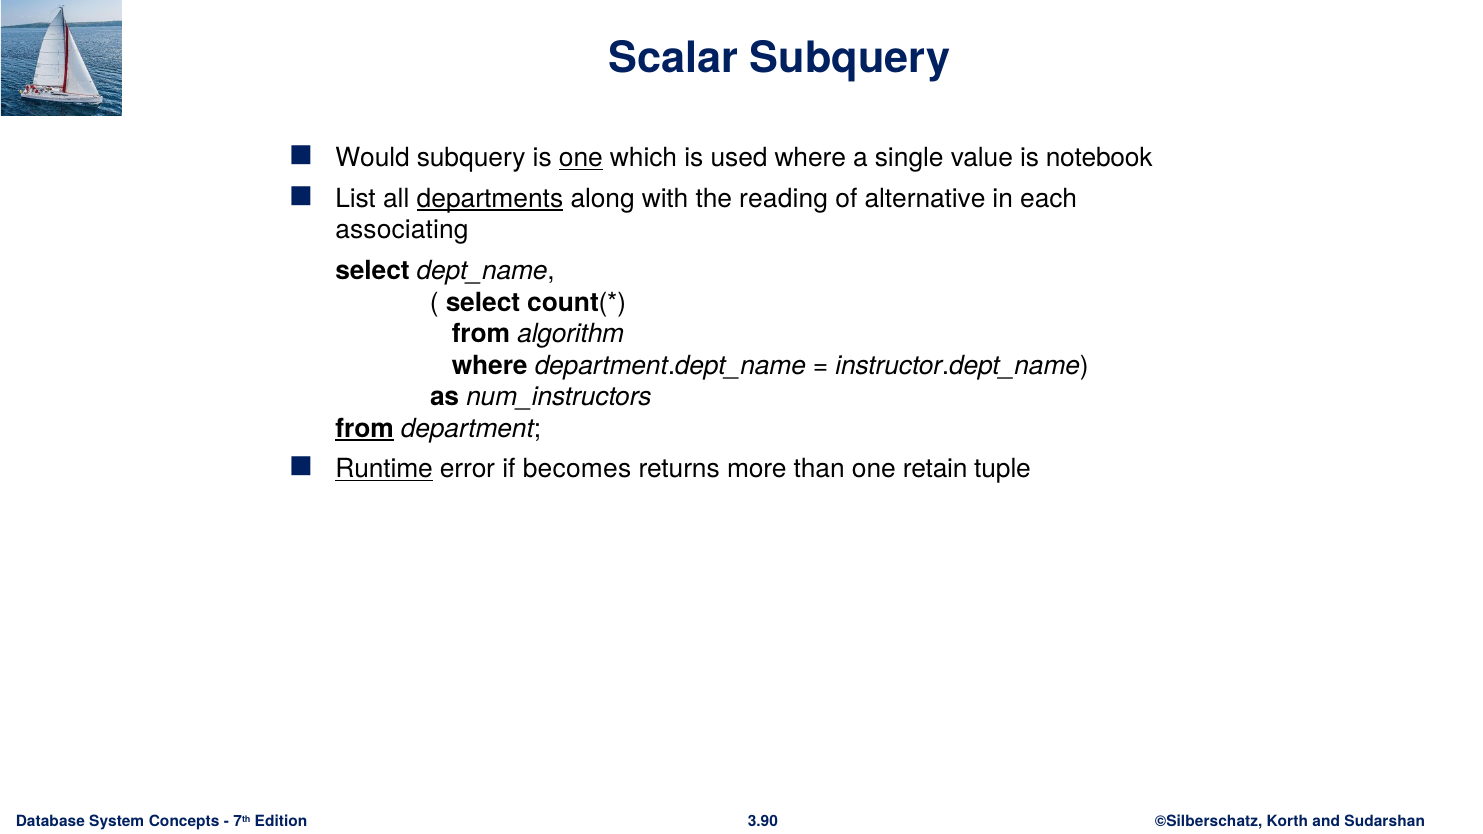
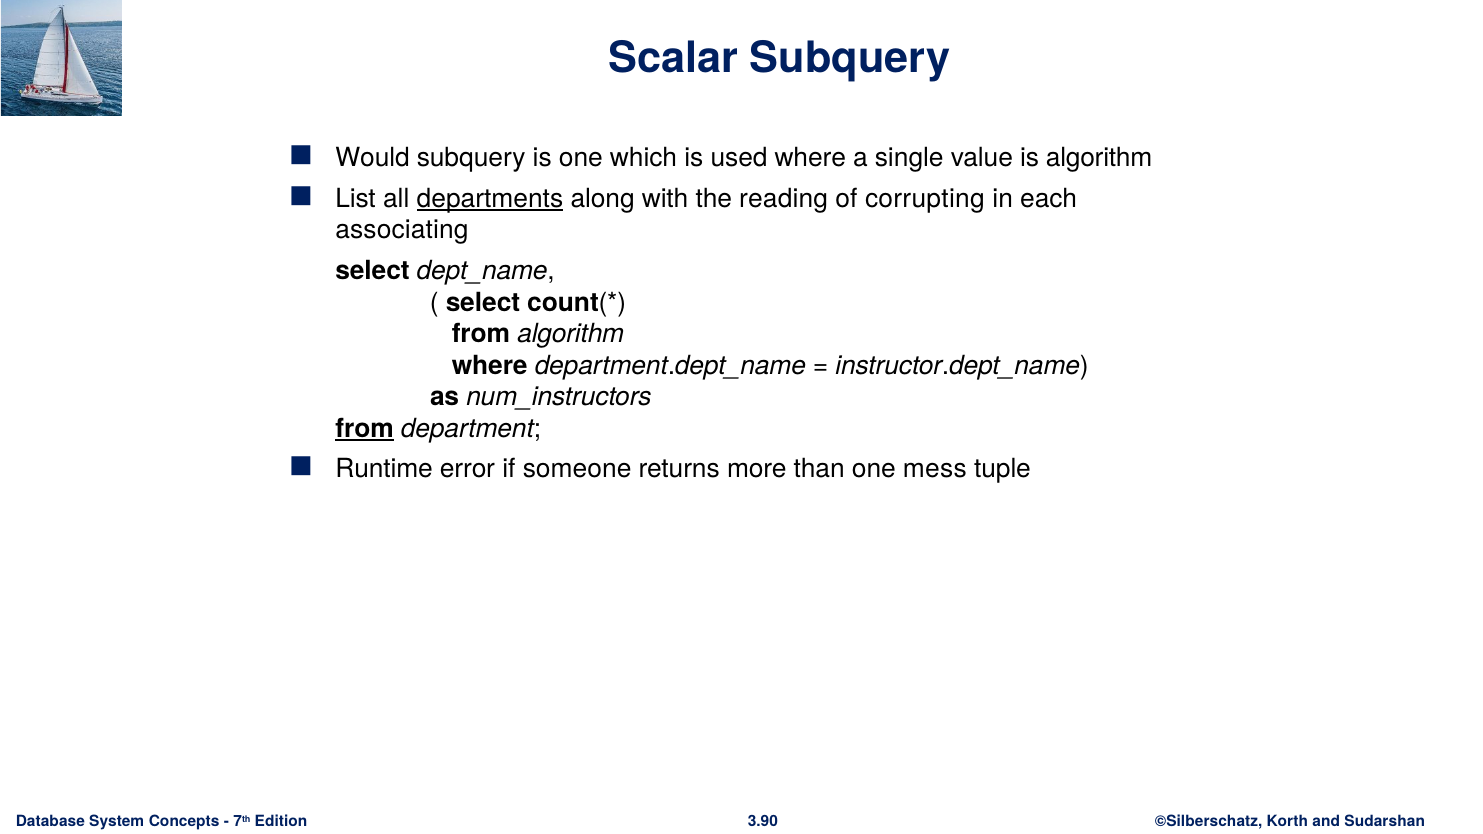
one at (581, 158) underline: present -> none
is notebook: notebook -> algorithm
alternative: alternative -> corrupting
Runtime underline: present -> none
becomes: becomes -> someone
retain: retain -> mess
